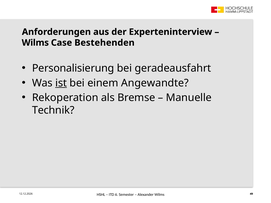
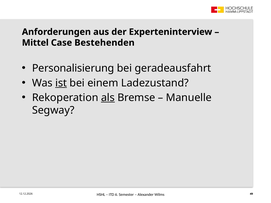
Wilms at (35, 43): Wilms -> Mittel
Angewandte: Angewandte -> Ladezustand
als underline: none -> present
Technik: Technik -> Segway
